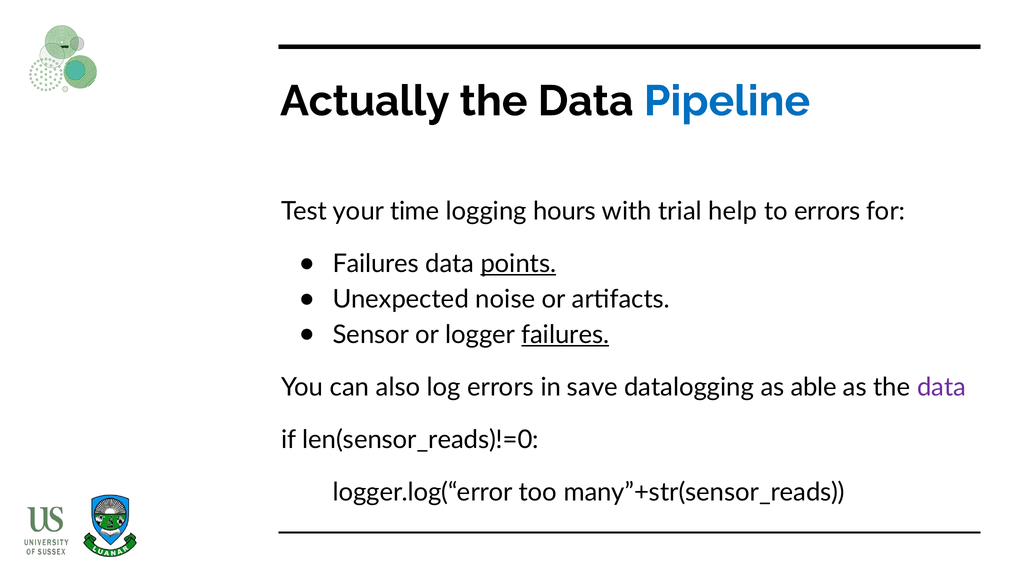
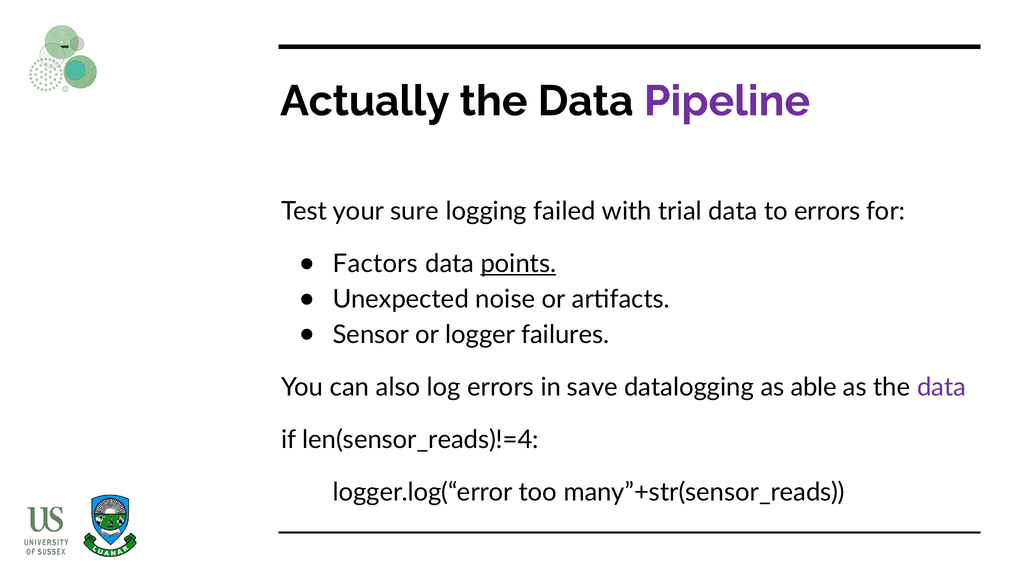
Pipeline colour: blue -> purple
time: time -> sure
hours: hours -> failed
trial help: help -> data
Failures at (376, 264): Failures -> Factors
failures at (565, 335) underline: present -> none
len(sensor_reads)!=0: len(sensor_reads)!=0 -> len(sensor_reads)!=4
